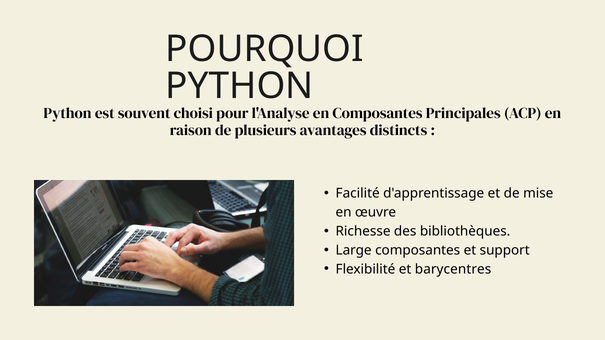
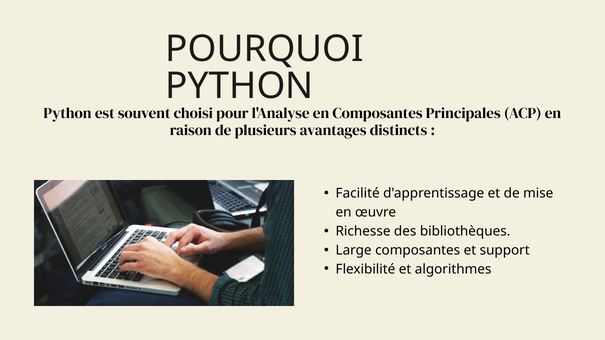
barycentres: barycentres -> algorithmes
